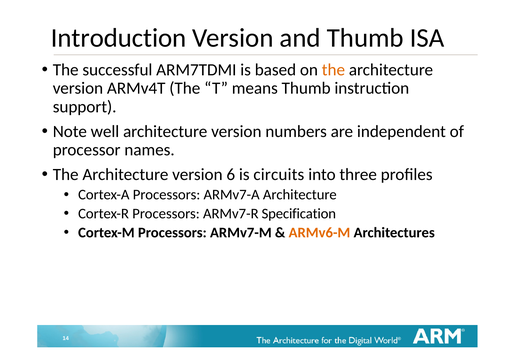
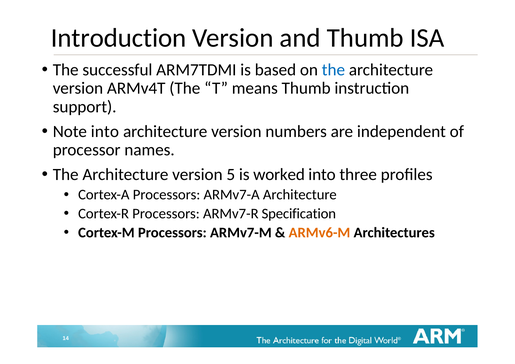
the at (333, 70) colour: orange -> blue
Note well: well -> into
6: 6 -> 5
circuits: circuits -> worked
